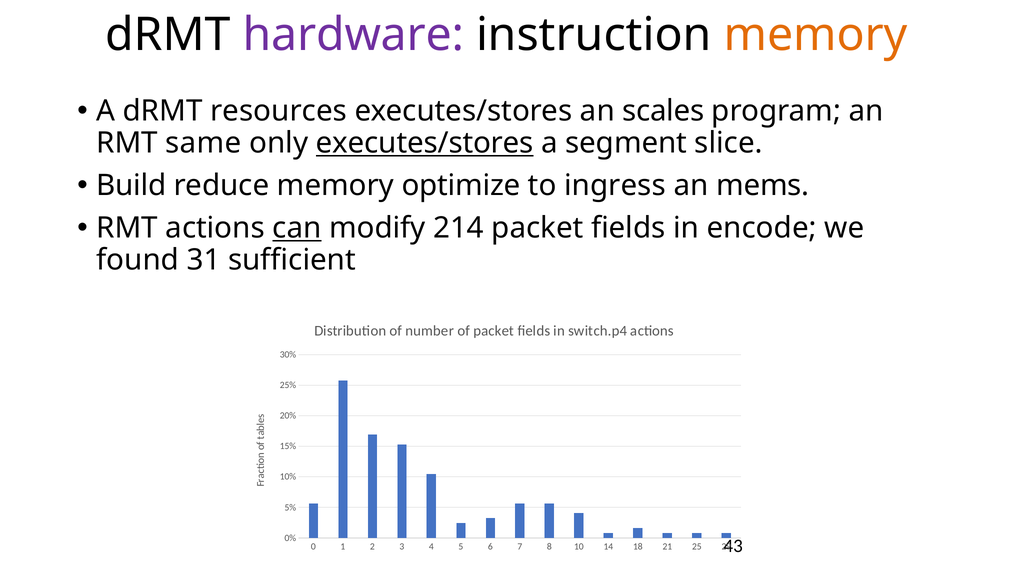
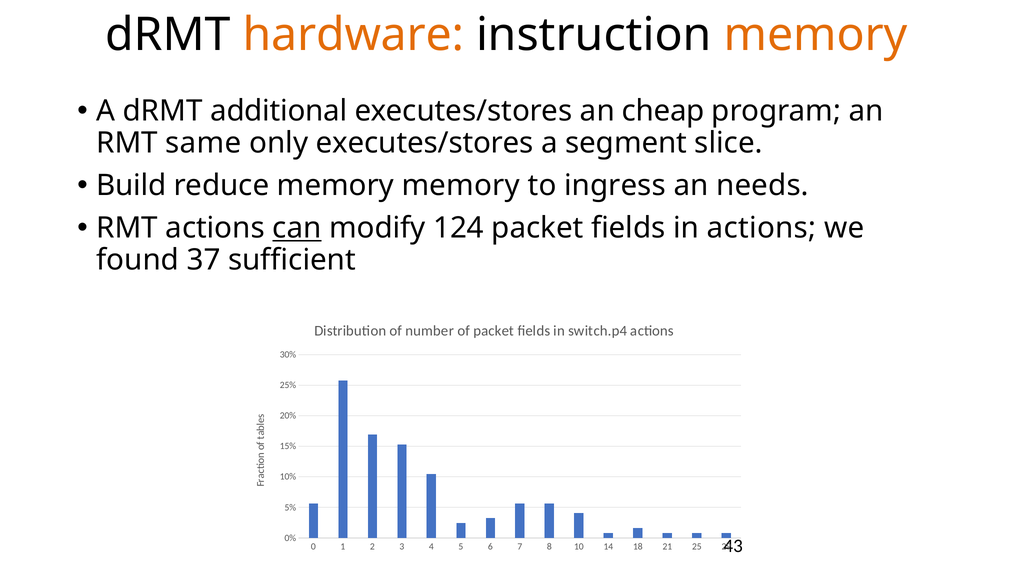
hardware colour: purple -> orange
resources: resources -> additional
scales: scales -> cheap
executes/stores at (425, 143) underline: present -> none
memory optimize: optimize -> memory
mems: mems -> needs
214: 214 -> 124
in encode: encode -> actions
31: 31 -> 37
